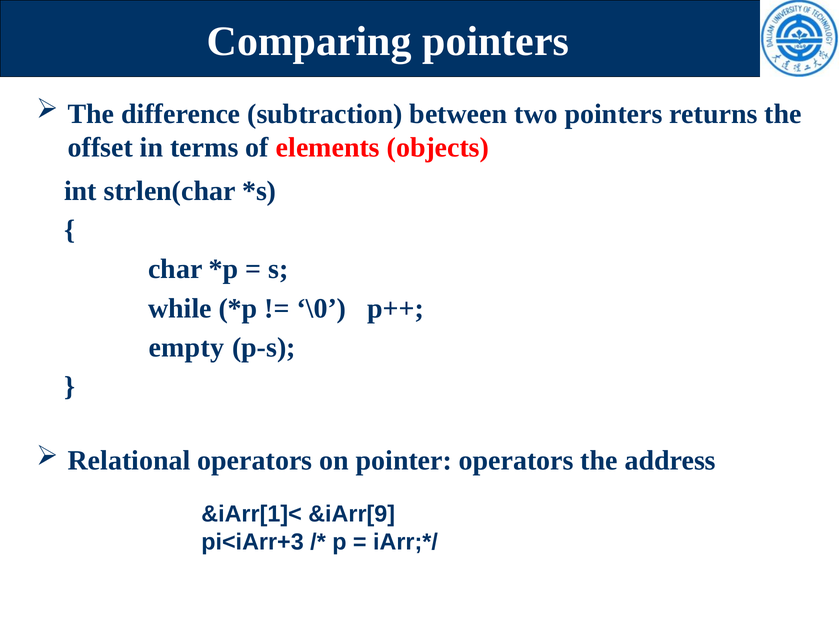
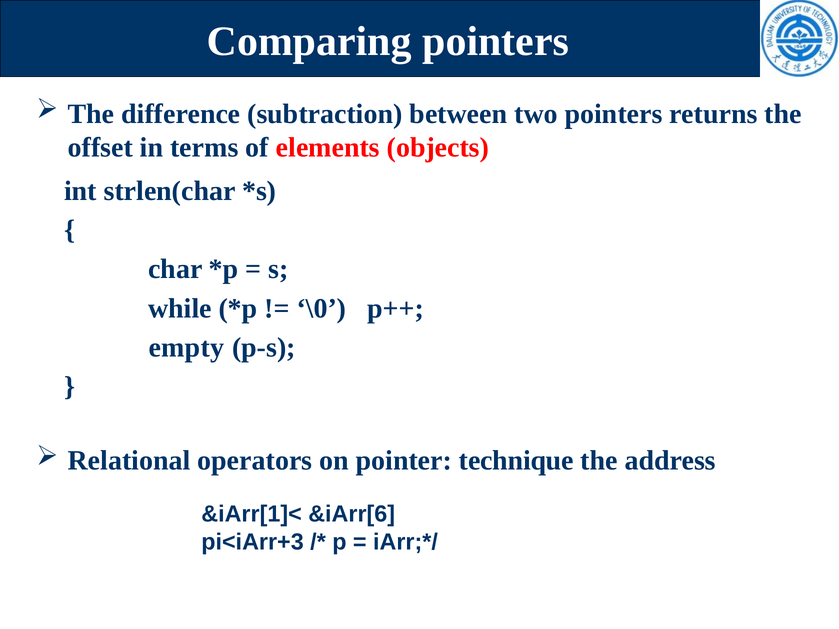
pointer operators: operators -> technique
&iArr[9: &iArr[9 -> &iArr[6
